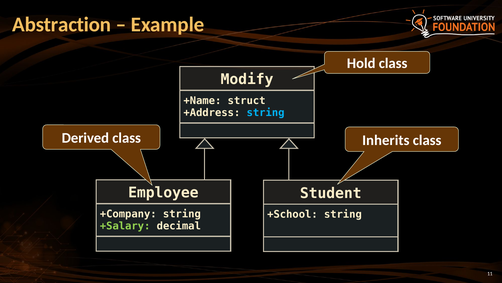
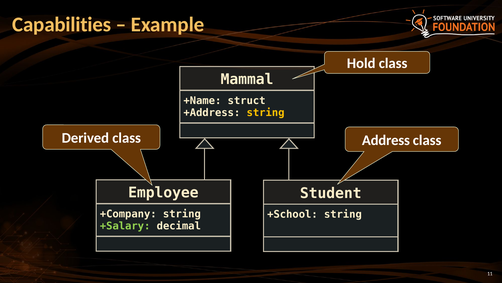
Abstraction: Abstraction -> Capabilities
Modify: Modify -> Mammal
string at (266, 113) colour: light blue -> yellow
Inherits: Inherits -> Address
